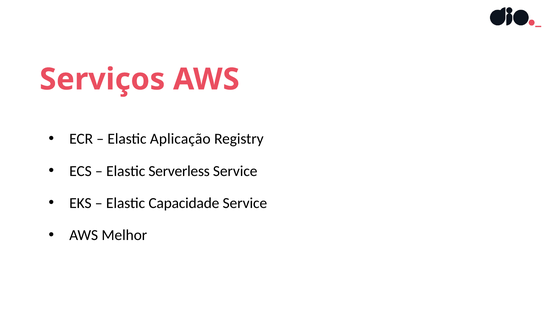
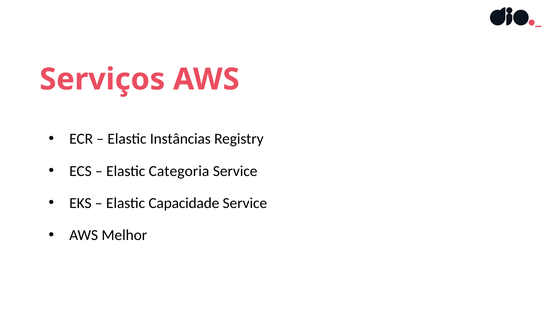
Aplicação: Aplicação -> Instâncias
Serverless: Serverless -> Categoria
